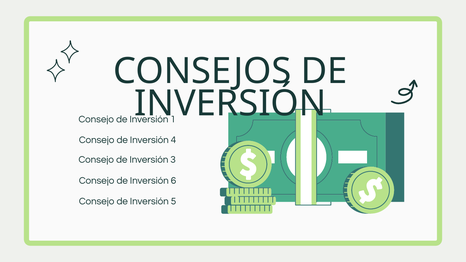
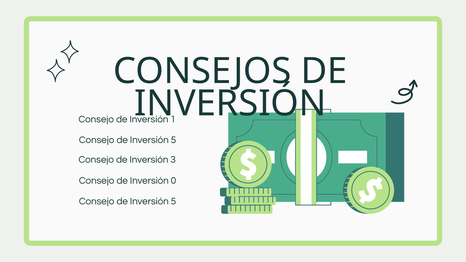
4 at (173, 140): 4 -> 5
6: 6 -> 0
